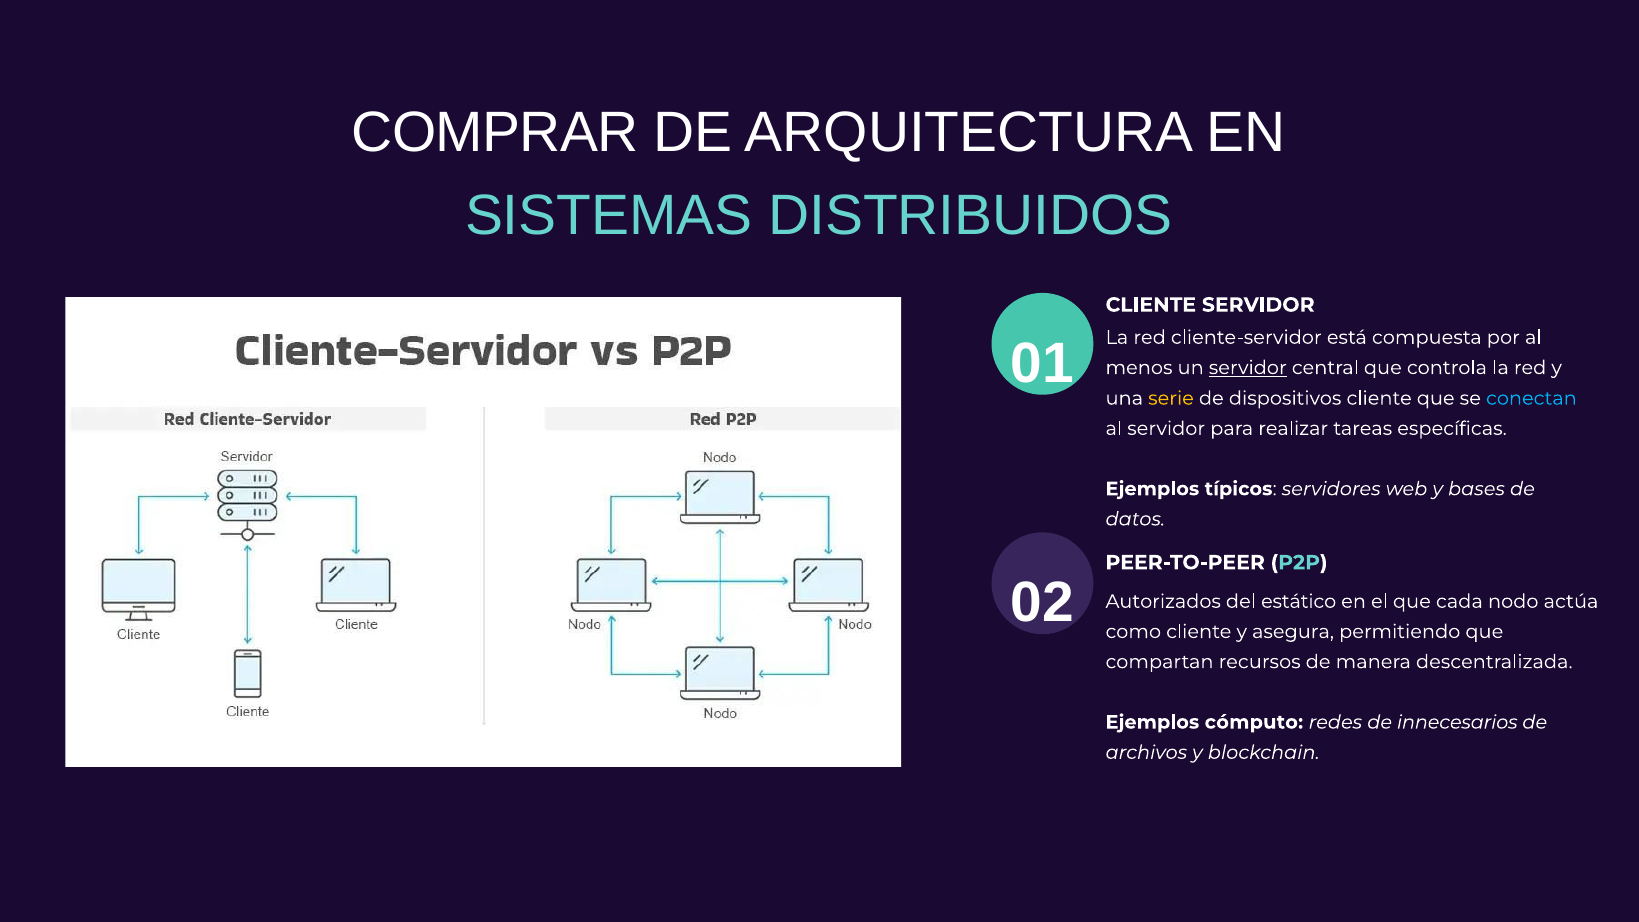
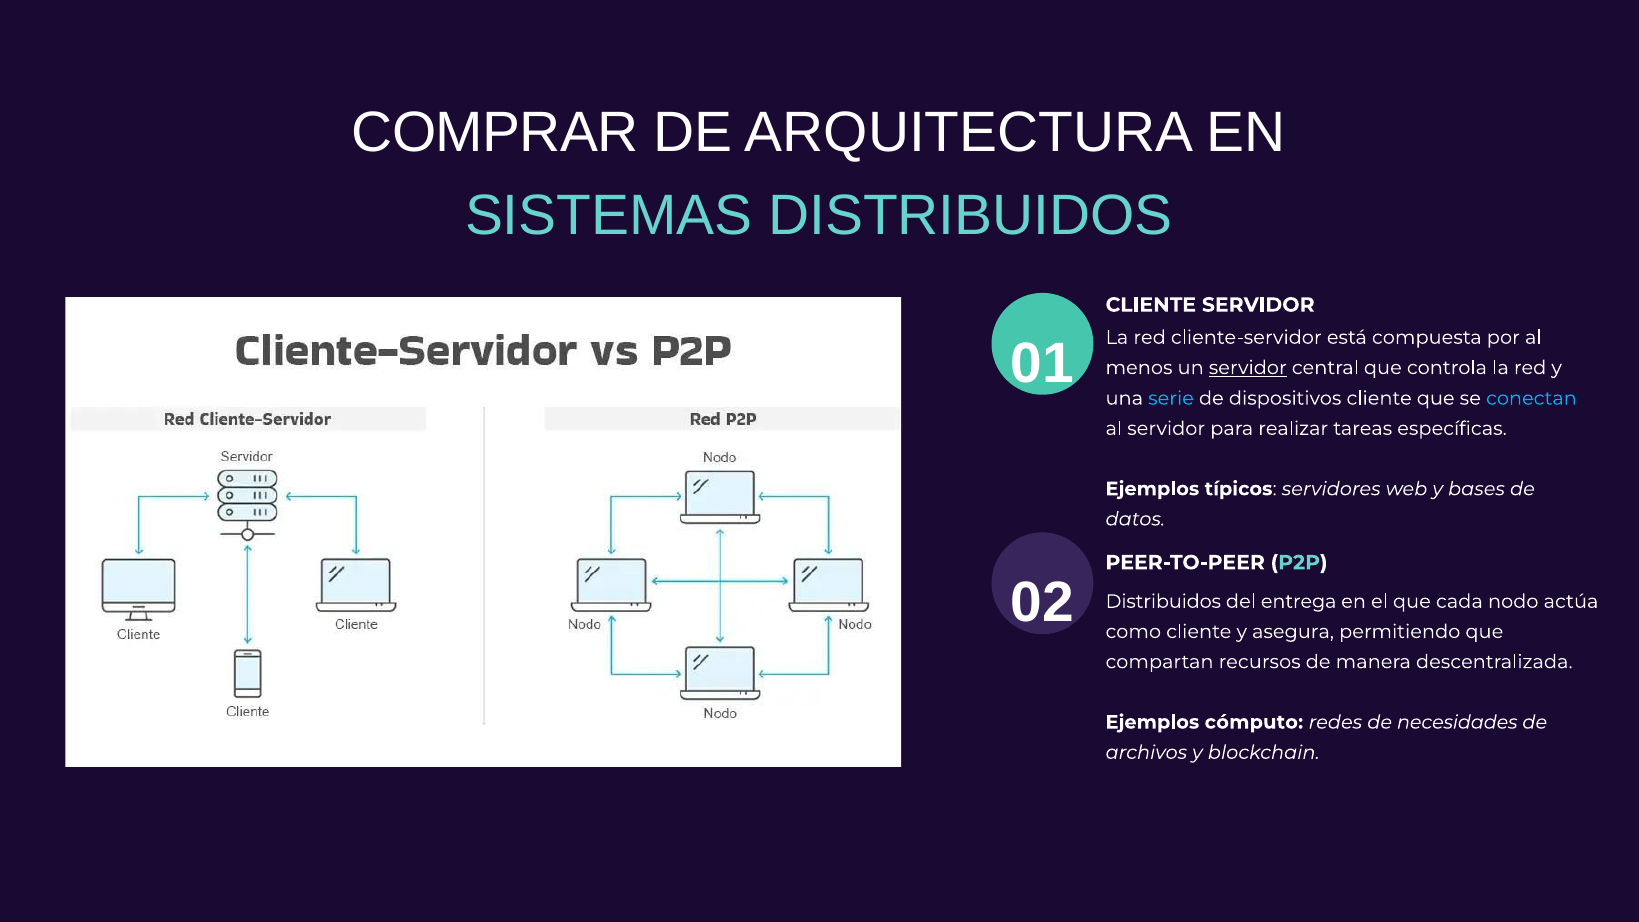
serie colour: yellow -> light blue
Autorizados at (1163, 601): Autorizados -> Distribuidos
estático: estático -> entrega
innecesarios: innecesarios -> necesidades
